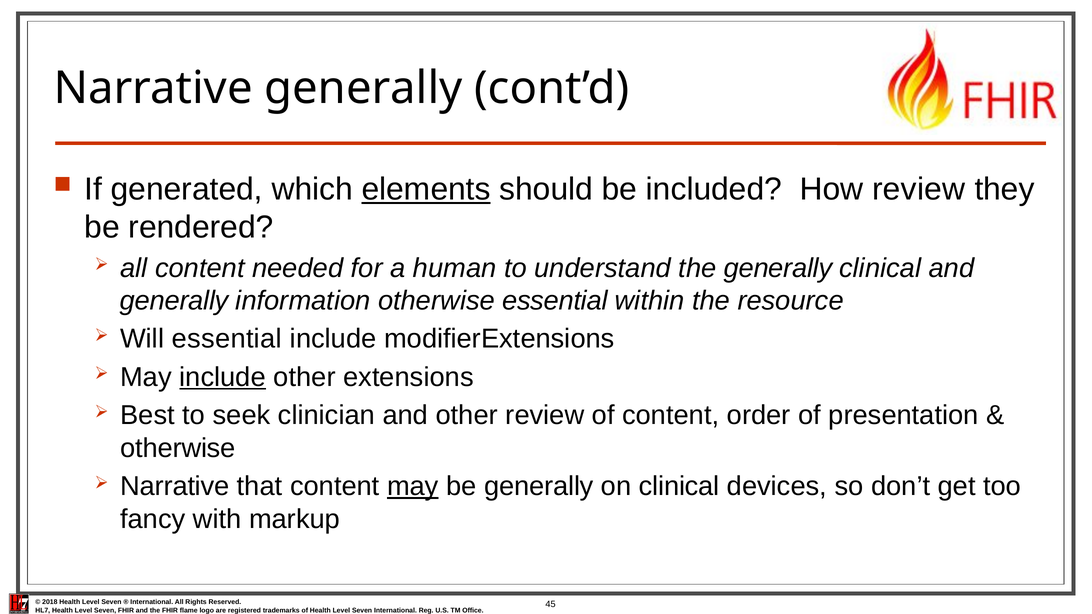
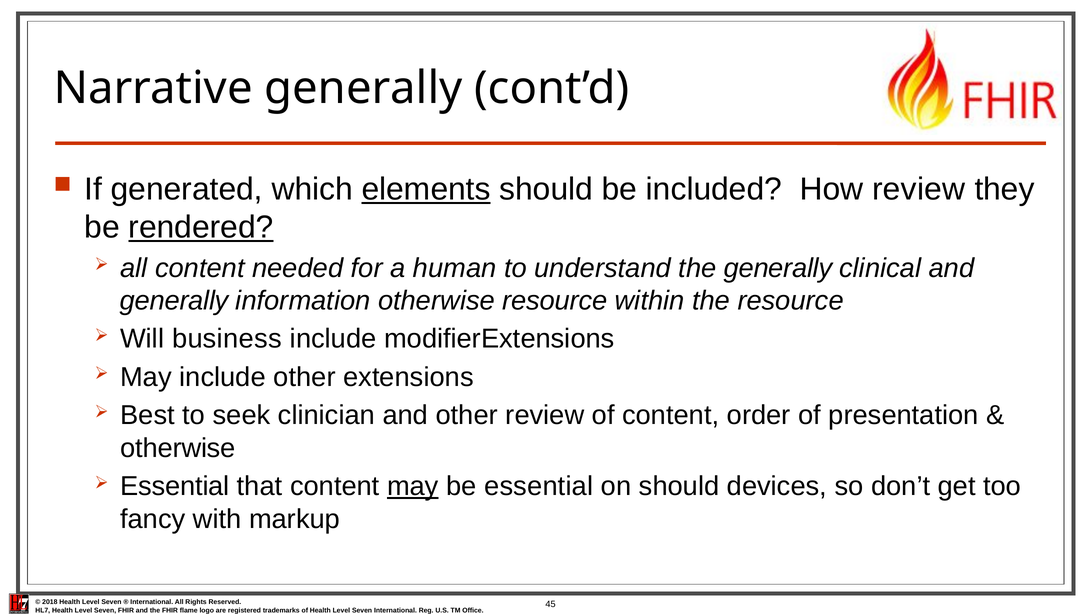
rendered underline: none -> present
otherwise essential: essential -> resource
Will essential: essential -> business
include at (223, 377) underline: present -> none
Narrative at (175, 486): Narrative -> Essential
be generally: generally -> essential
on clinical: clinical -> should
